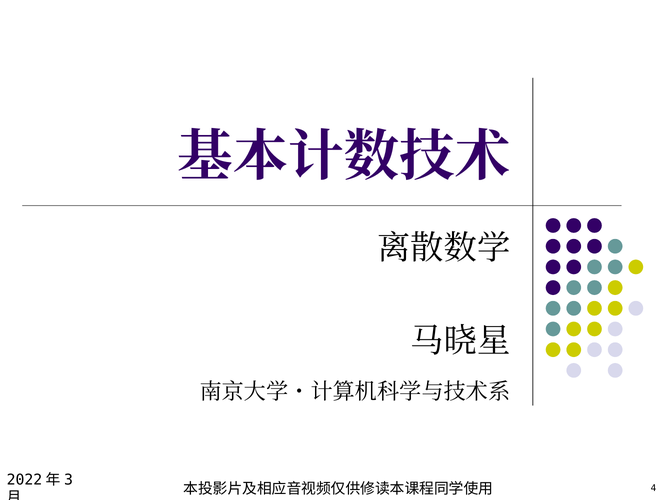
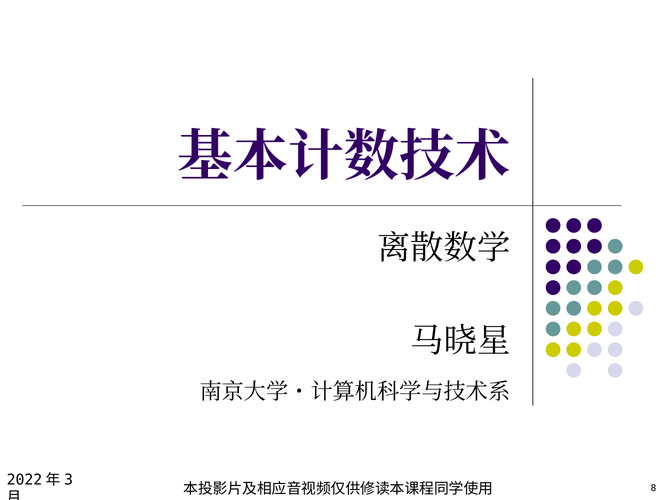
4: 4 -> 8
